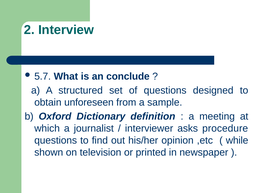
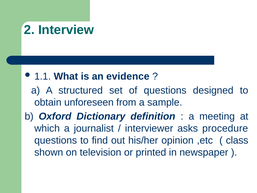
5.7: 5.7 -> 1.1
conclude: conclude -> evidence
while: while -> class
